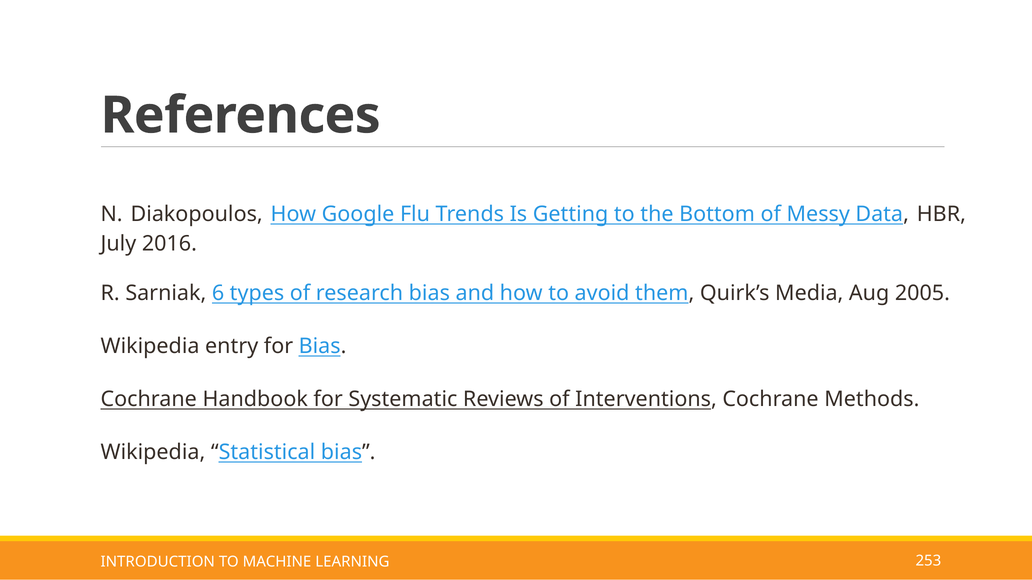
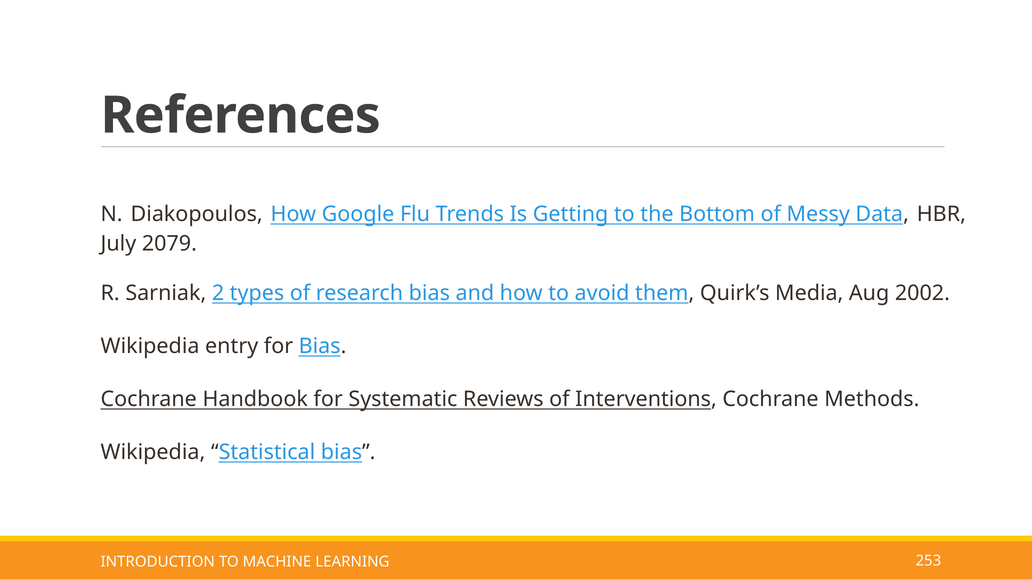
2016: 2016 -> 2079
6: 6 -> 2
2005: 2005 -> 2002
